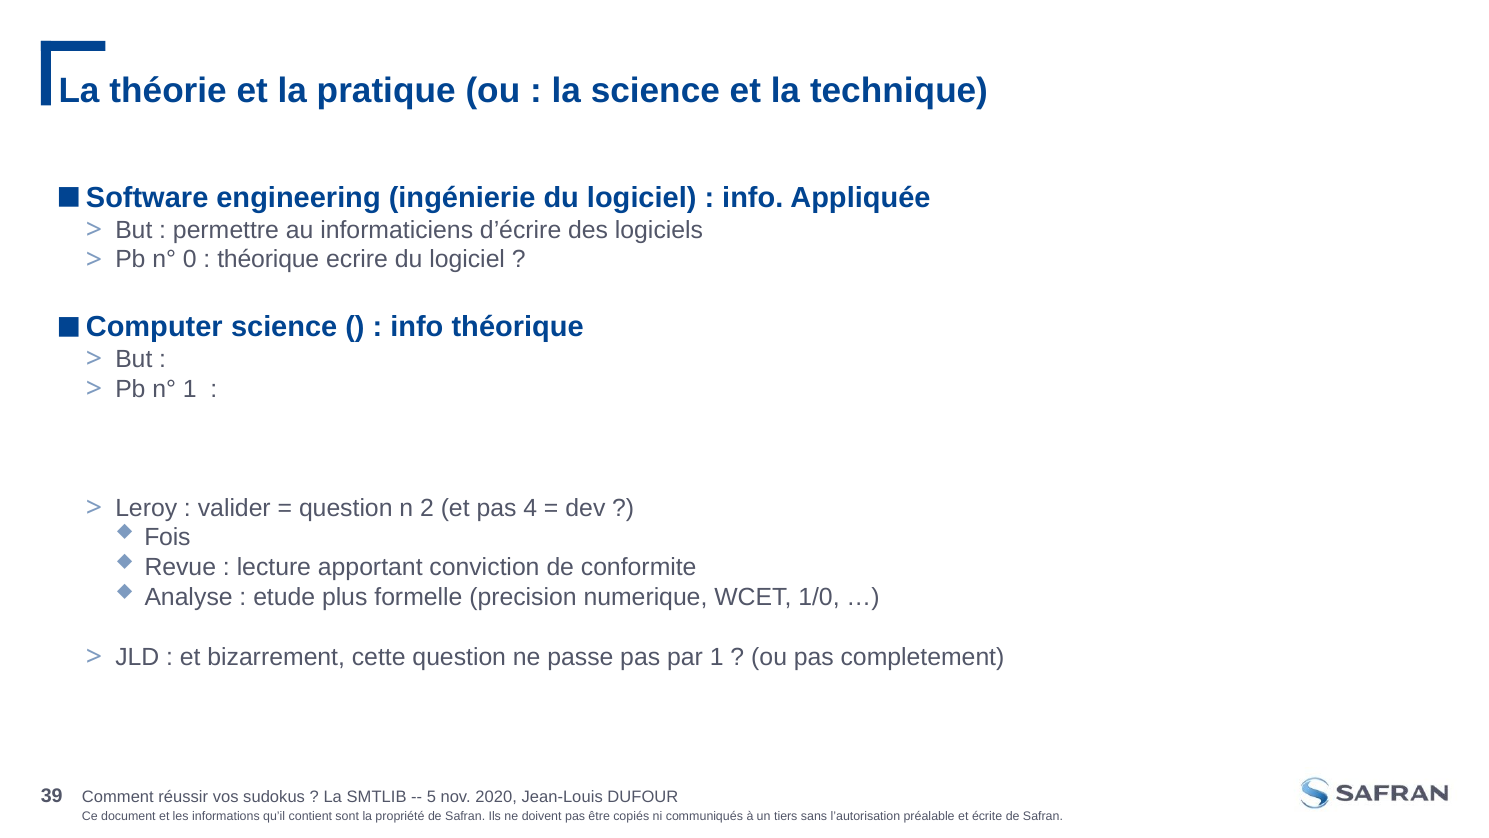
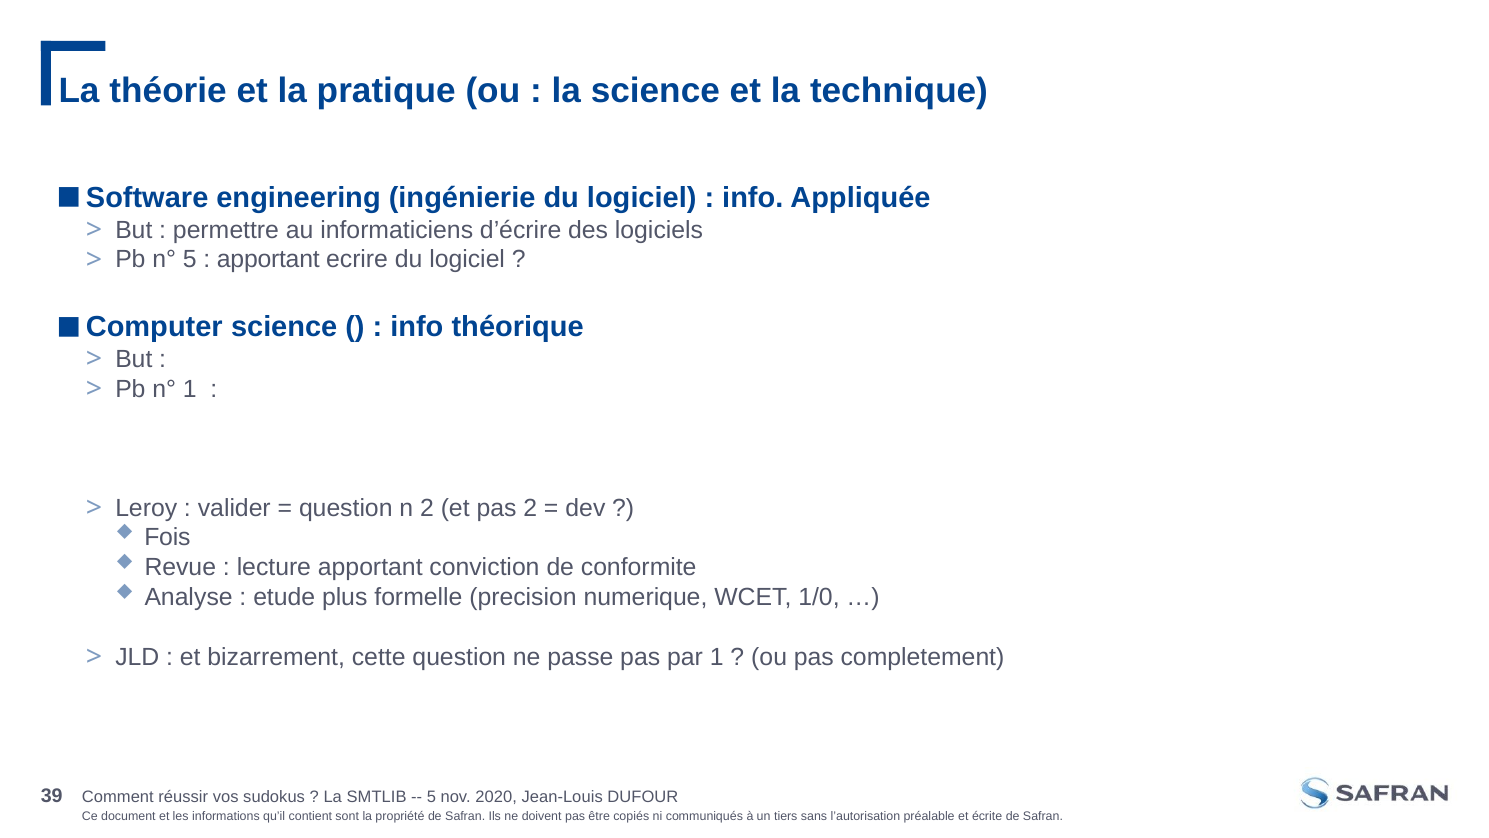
n° 0: 0 -> 5
théorique at (268, 260): théorique -> apportant
pas 4: 4 -> 2
